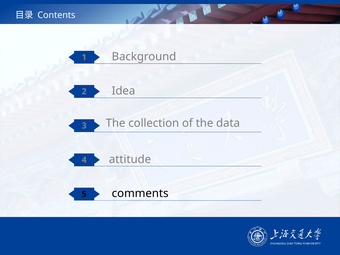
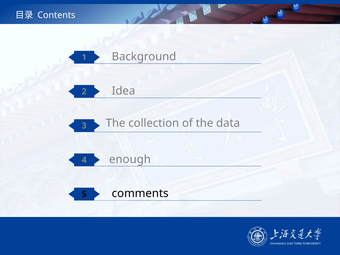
attitude: attitude -> enough
